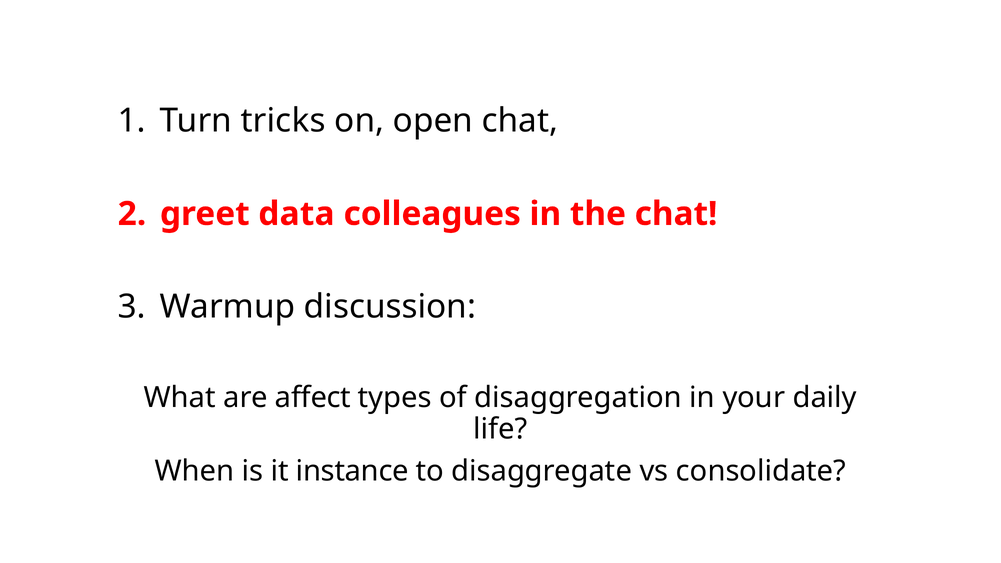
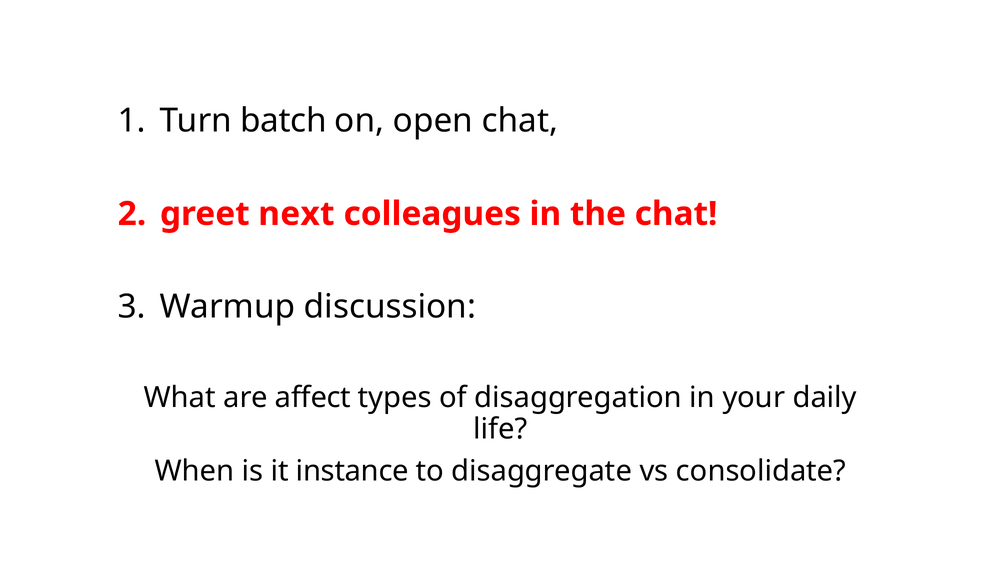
tricks: tricks -> batch
data: data -> next
